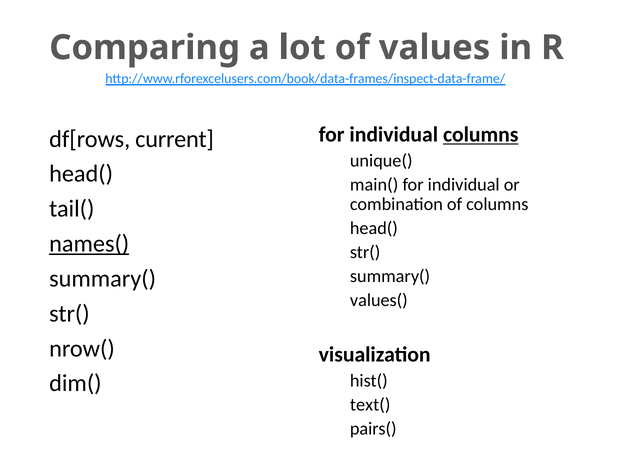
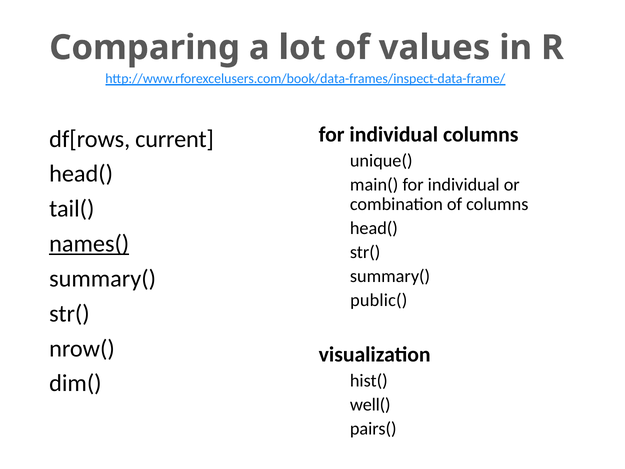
columns at (481, 134) underline: present -> none
values(: values( -> public(
text(: text( -> well(
